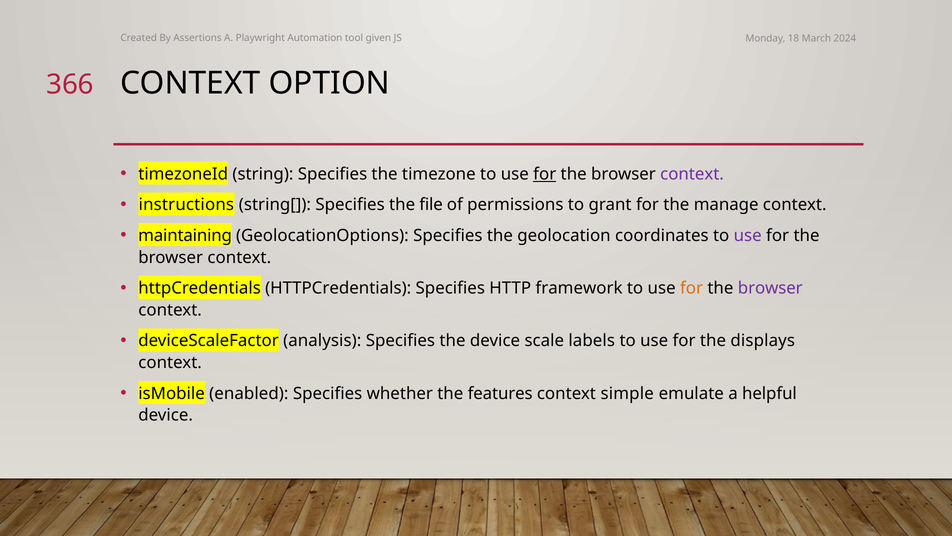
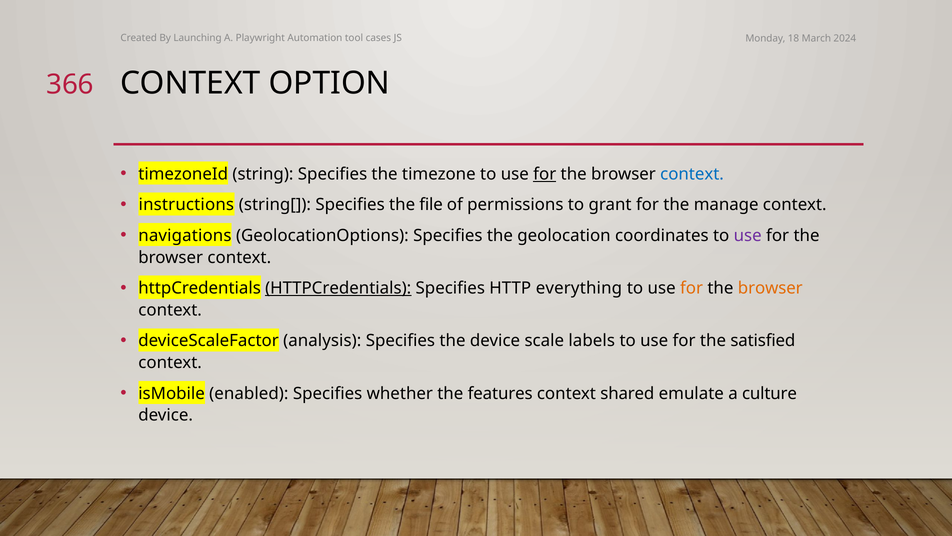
Assertions: Assertions -> Launching
given: given -> cases
context at (692, 174) colour: purple -> blue
maintaining: maintaining -> navigations
HTTPCredentials at (338, 288) underline: none -> present
framework: framework -> everything
browser at (770, 288) colour: purple -> orange
displays: displays -> satisfied
simple: simple -> shared
helpful: helpful -> culture
